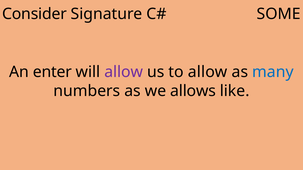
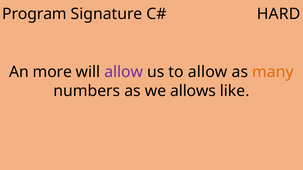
Consider: Consider -> Program
SOME: SOME -> HARD
enter: enter -> more
many colour: blue -> orange
